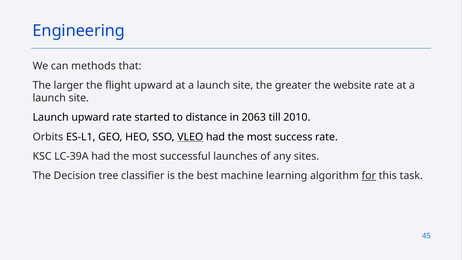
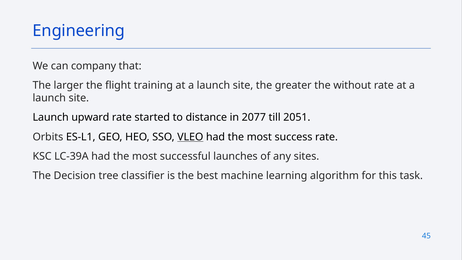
methods: methods -> company
flight upward: upward -> training
website: website -> without
2063: 2063 -> 2077
2010: 2010 -> 2051
for underline: present -> none
